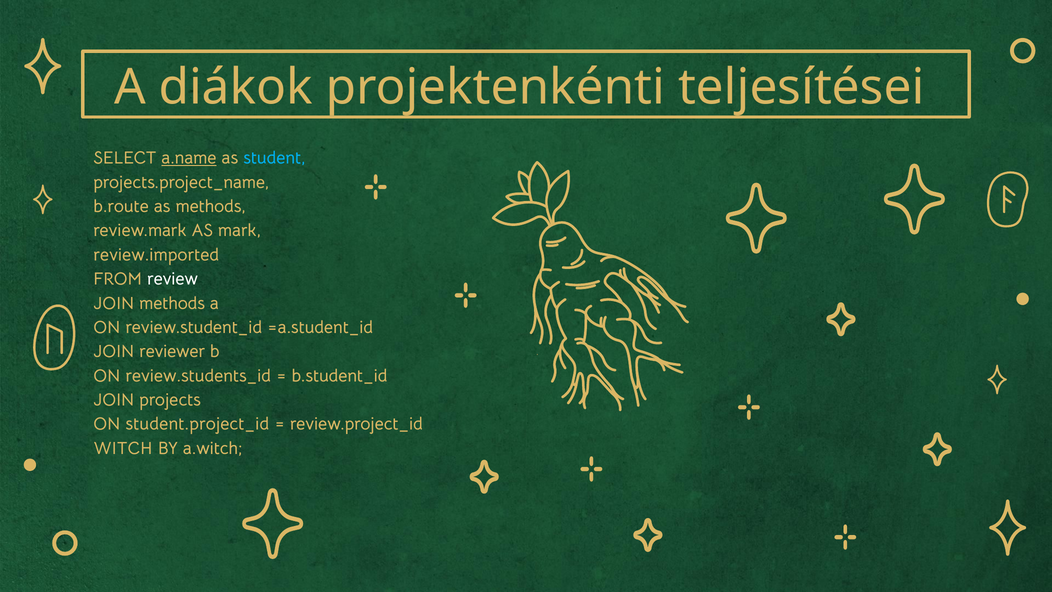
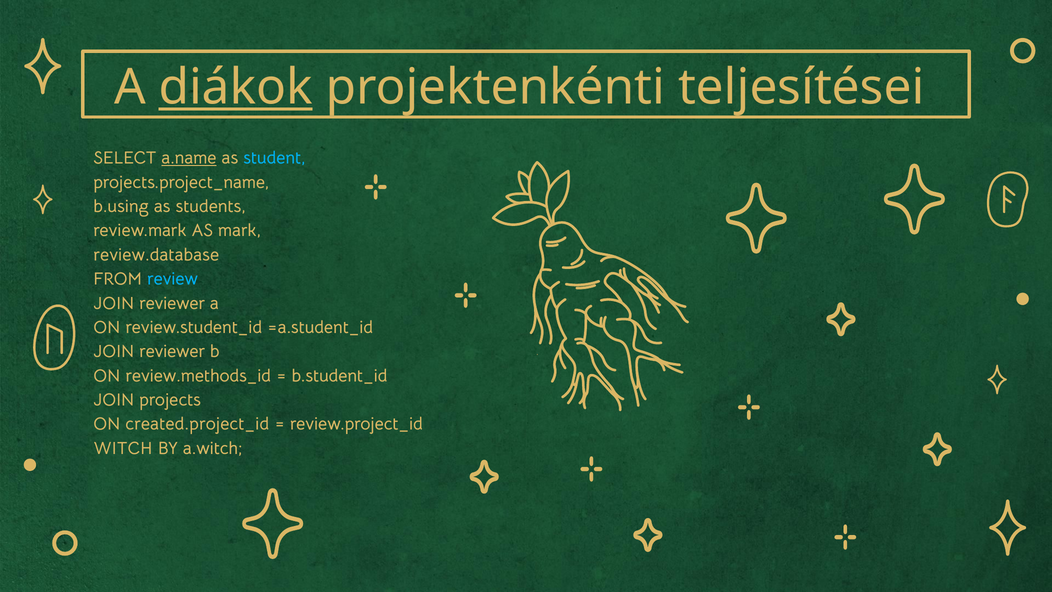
diákok underline: none -> present
b.route: b.route -> b.using
as methods: methods -> students
review.imported: review.imported -> review.database
review colour: white -> light blue
methods at (172, 303): methods -> reviewer
review.students_id: review.students_id -> review.methods_id
student.project_id: student.project_id -> created.project_id
